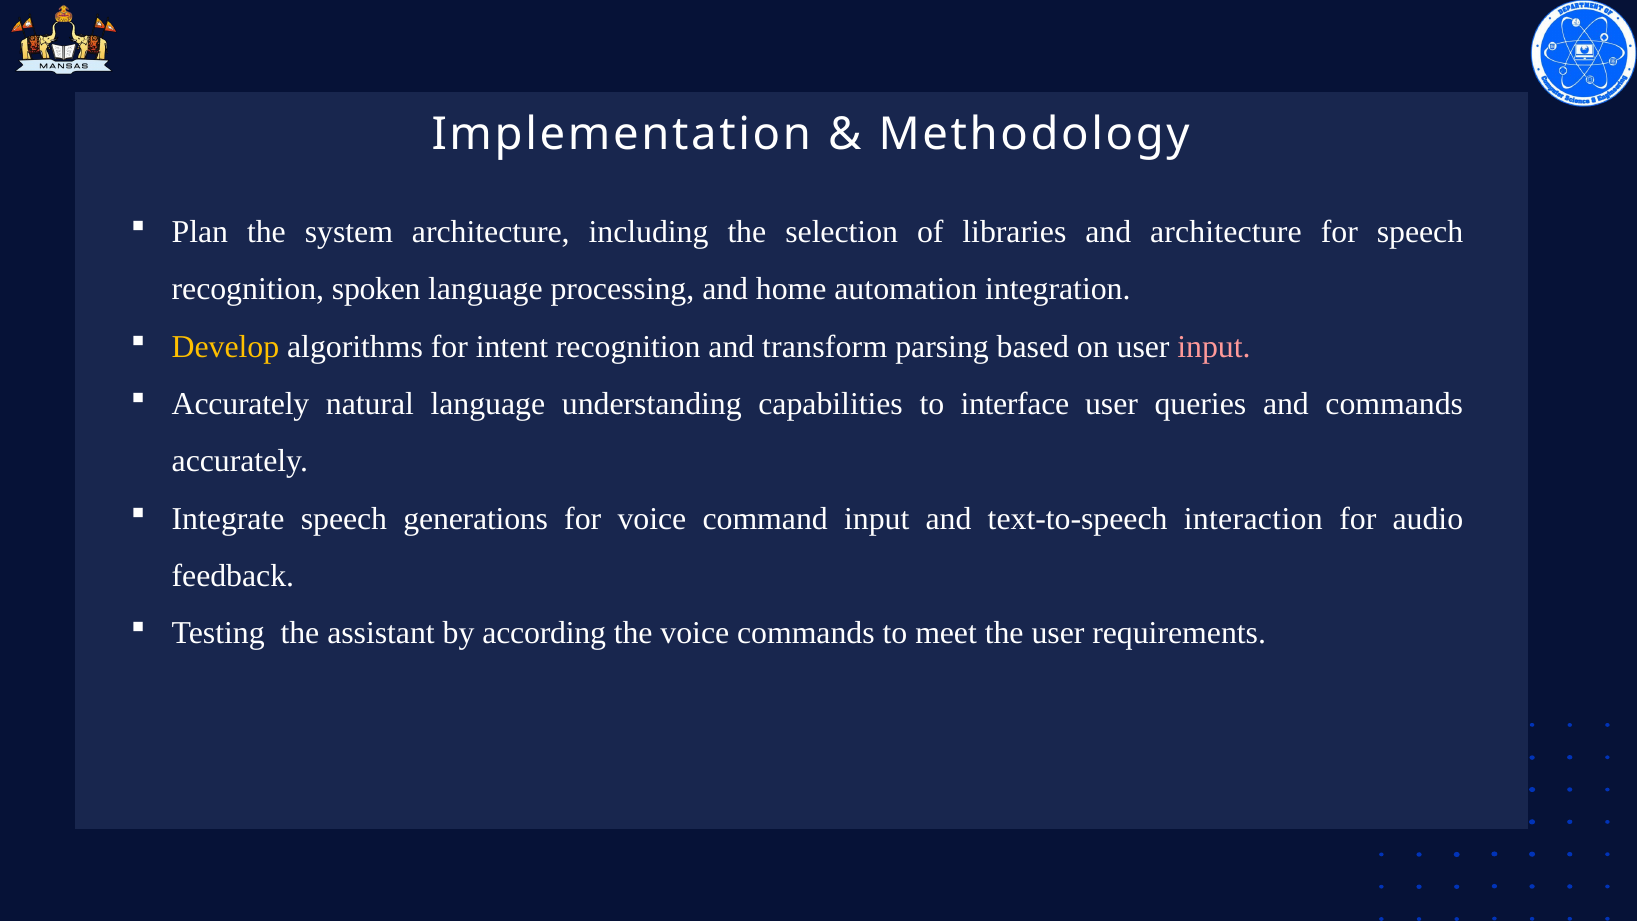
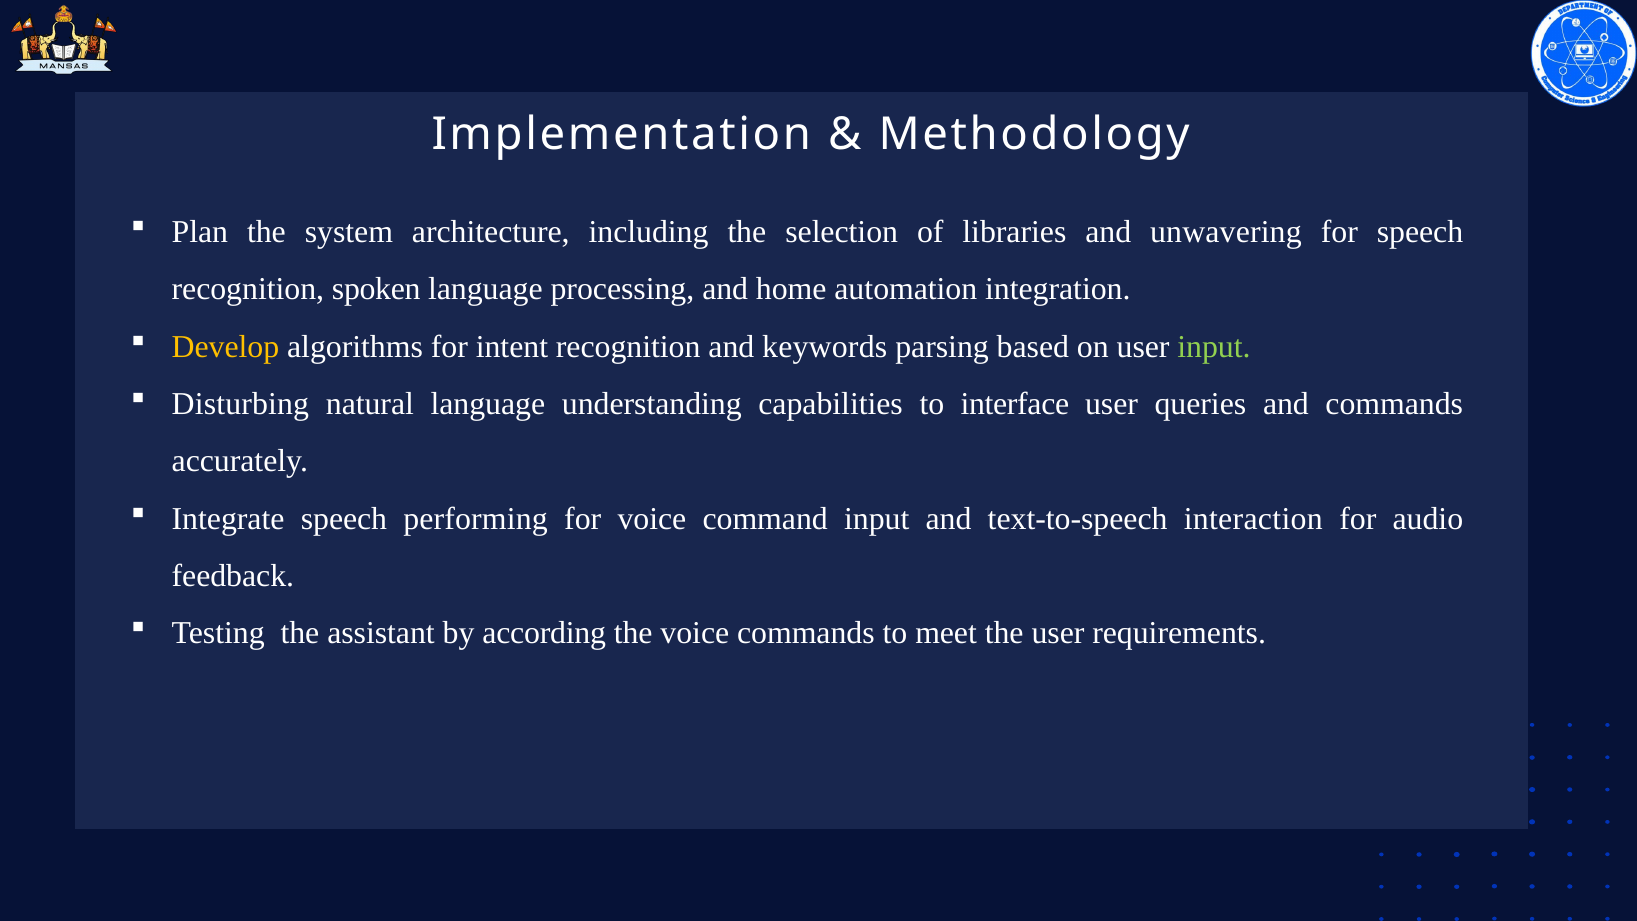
and architecture: architecture -> unwavering
transform: transform -> keywords
input at (1214, 347) colour: pink -> light green
Accurately at (241, 404): Accurately -> Disturbing
generations: generations -> performing
